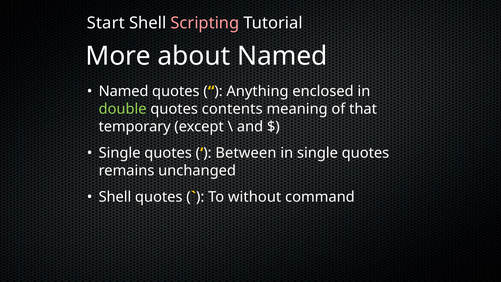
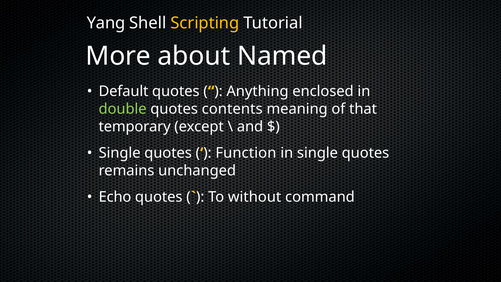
Start: Start -> Yang
Scripting colour: pink -> yellow
Named at (124, 91): Named -> Default
Between: Between -> Function
Shell at (115, 197): Shell -> Echo
